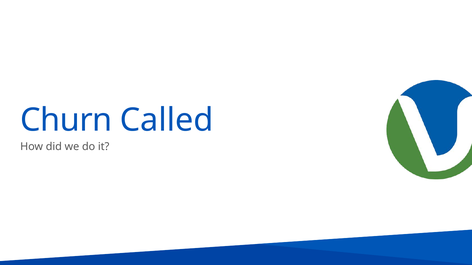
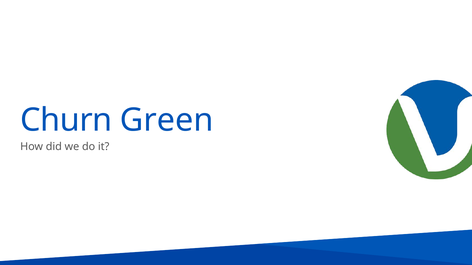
Called: Called -> Green
